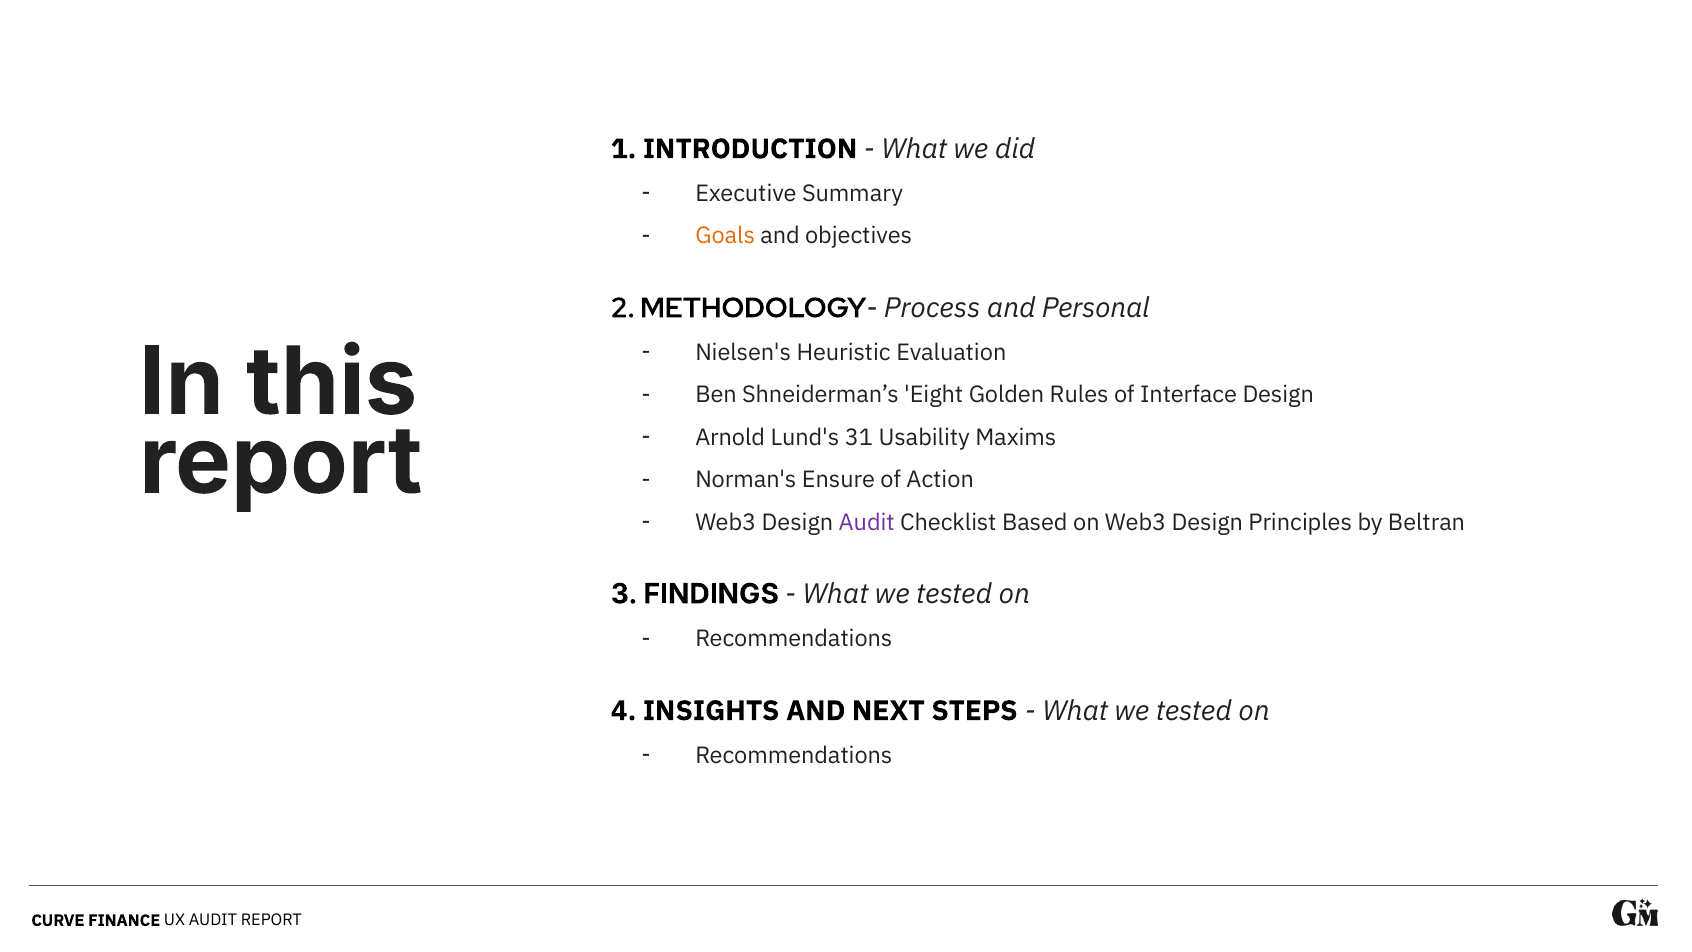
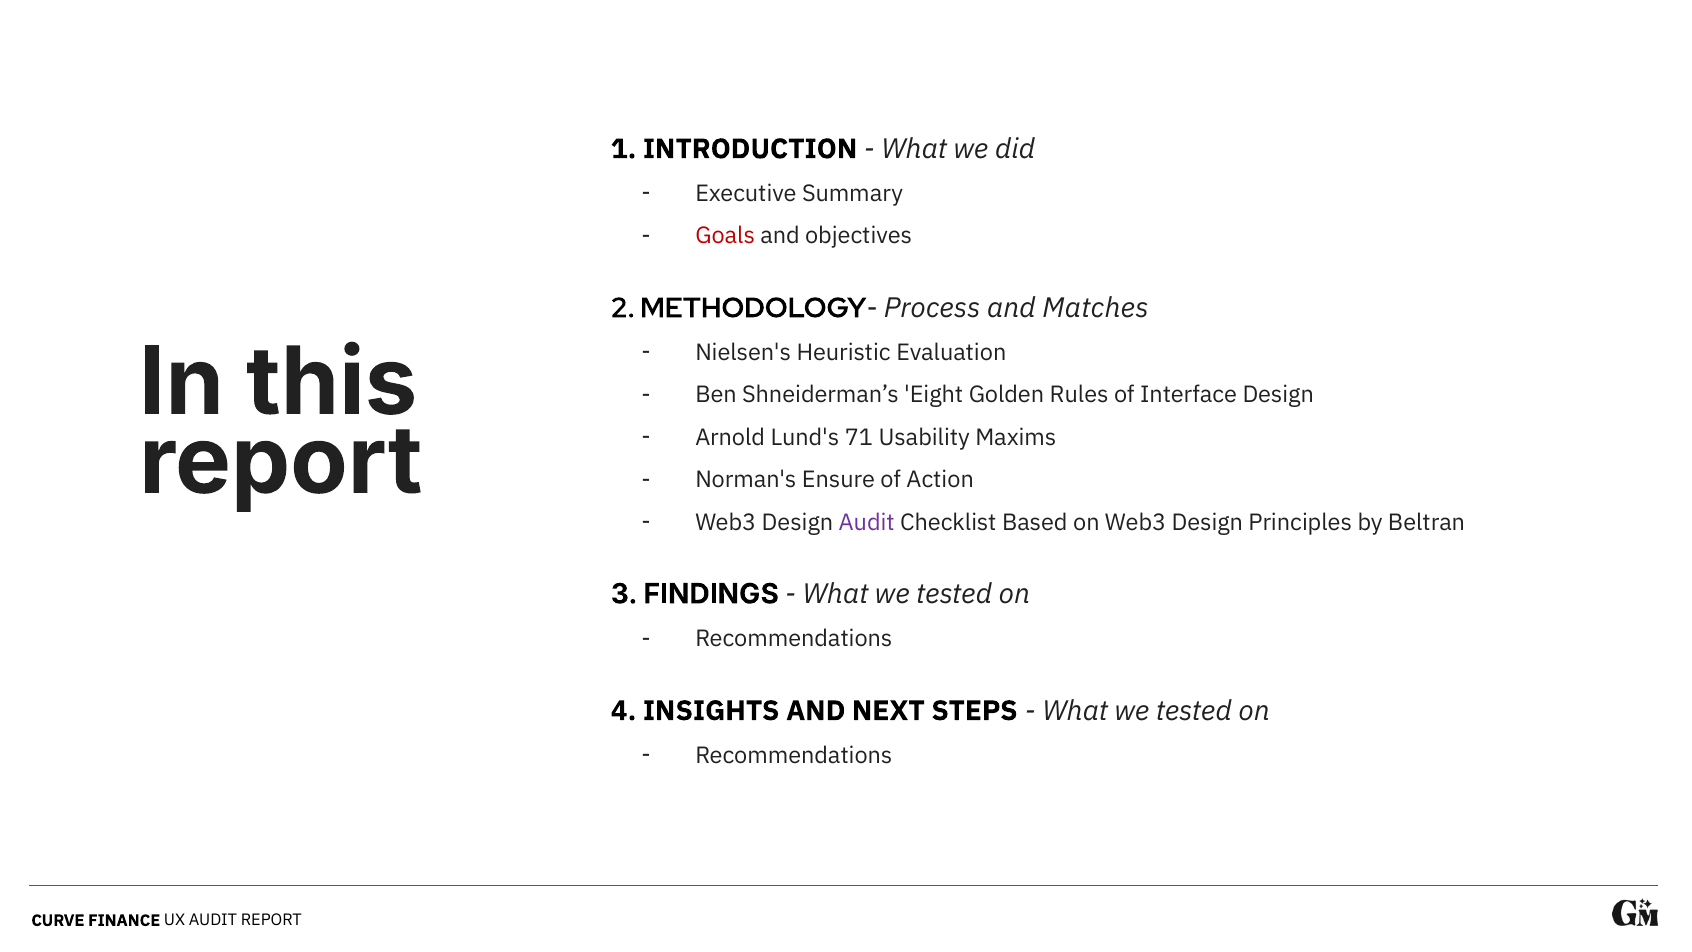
Goals colour: orange -> red
Personal: Personal -> Matches
31: 31 -> 71
